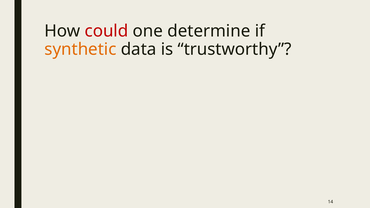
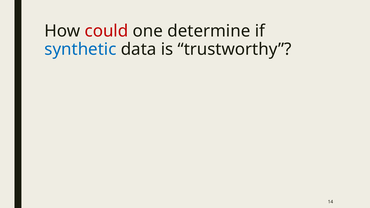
synthetic colour: orange -> blue
